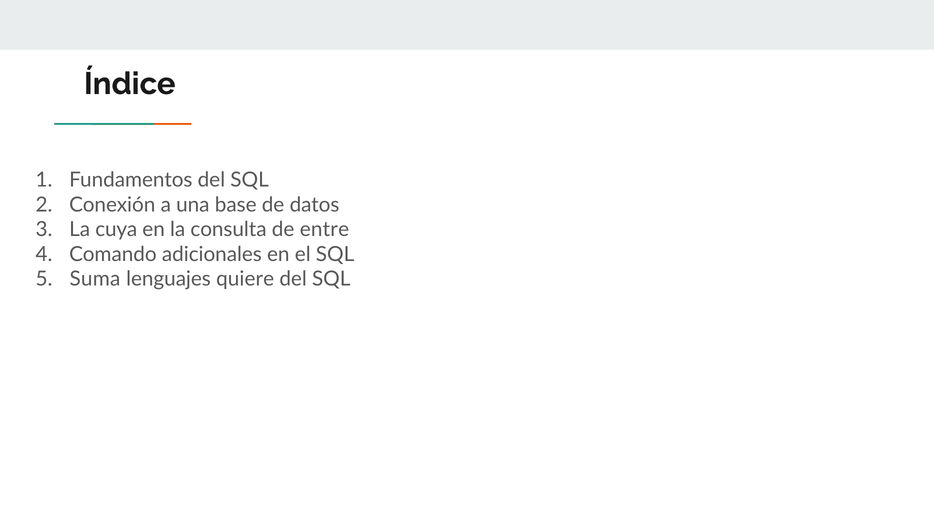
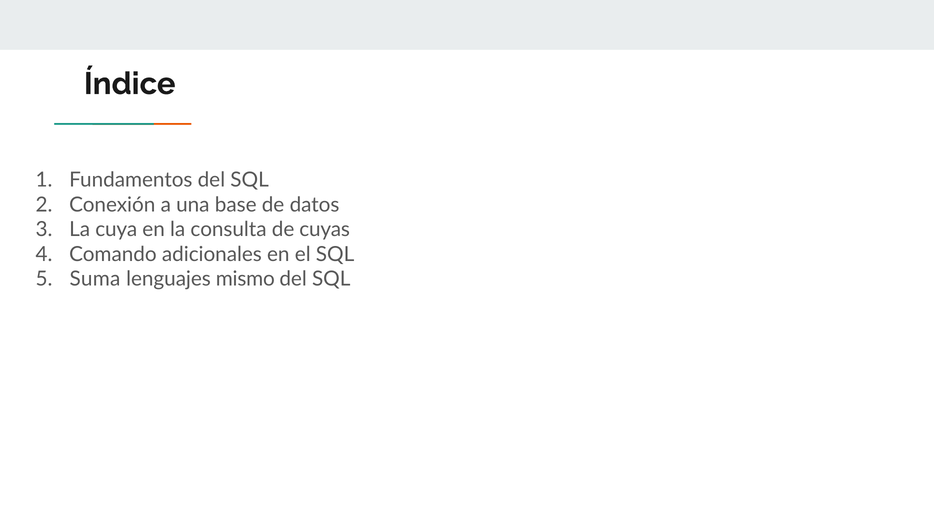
entre: entre -> cuyas
quiere: quiere -> mismo
